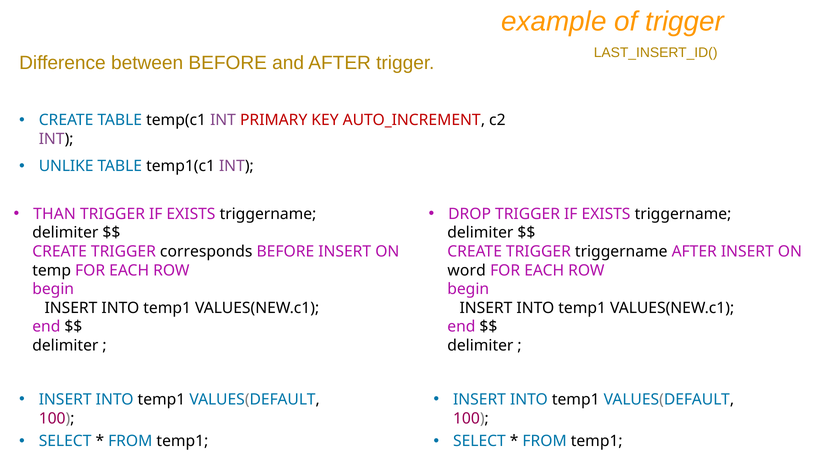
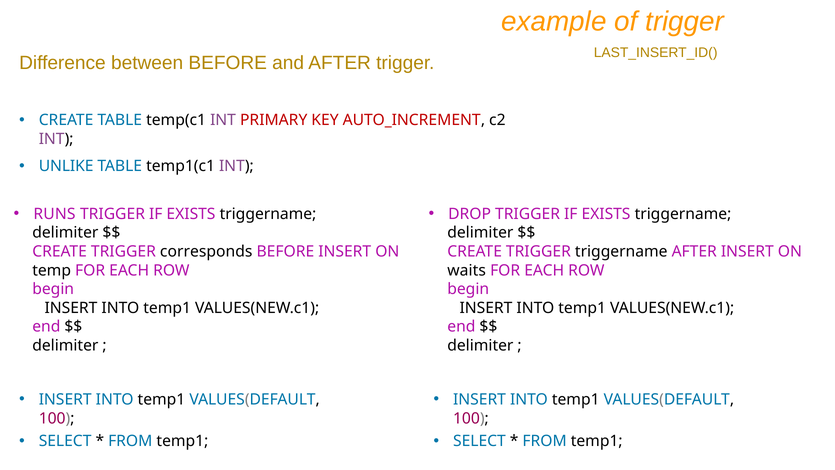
THAN: THAN -> RUNS
word: word -> waits
